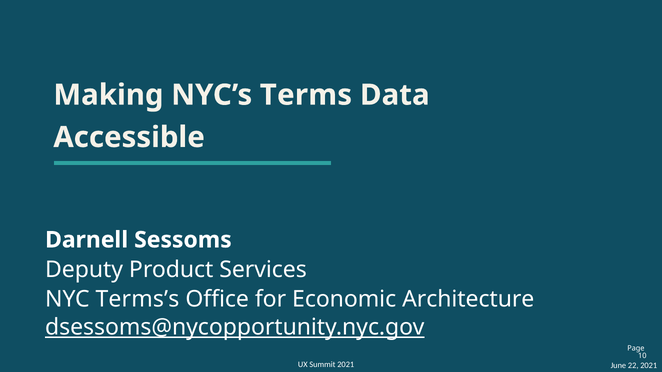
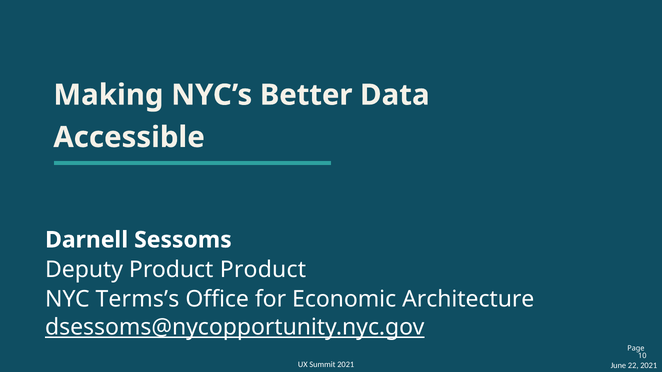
Terms: Terms -> Better
Product Services: Services -> Product
